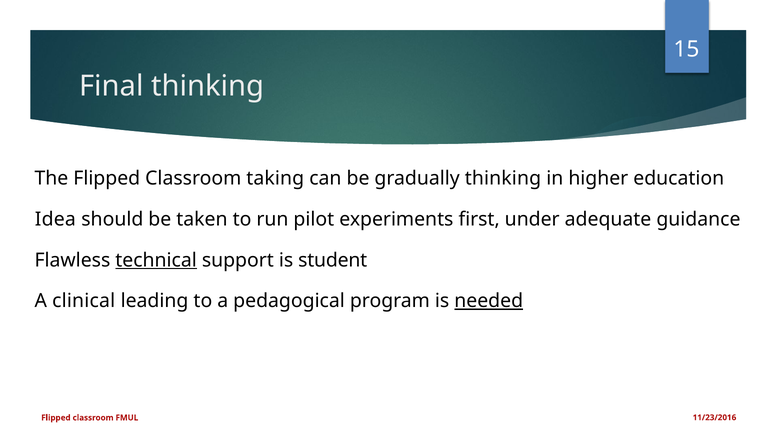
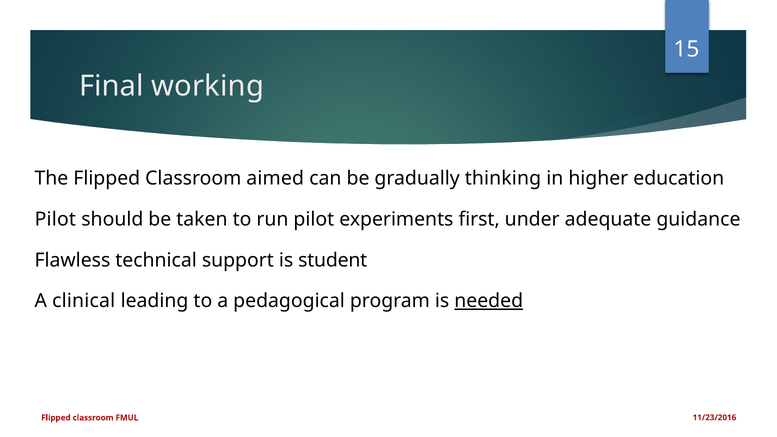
Final thinking: thinking -> working
taking: taking -> aimed
Idea at (55, 219): Idea -> Pilot
technical underline: present -> none
